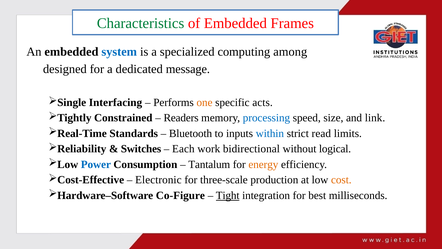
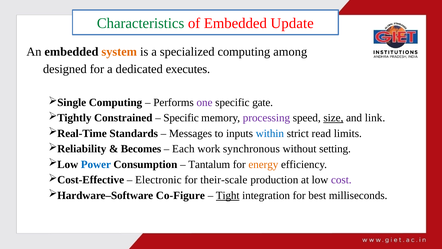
Frames: Frames -> Update
system colour: blue -> orange
message: message -> executes
Interfacing at (115, 102): Interfacing -> Computing
one colour: orange -> purple
acts: acts -> gate
Readers at (181, 118): Readers -> Specific
processing colour: blue -> purple
size underline: none -> present
Bluetooth: Bluetooth -> Messages
Switches: Switches -> Becomes
bidirectional: bidirectional -> synchronous
logical: logical -> setting
three-scale: three-scale -> their-scale
cost colour: orange -> purple
